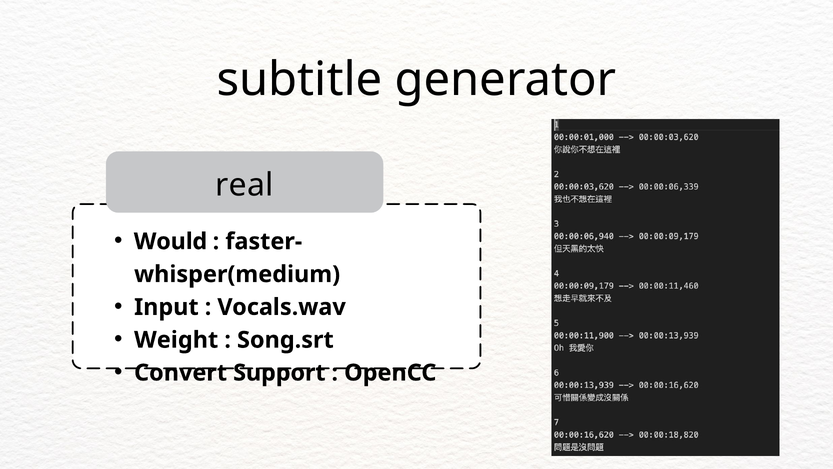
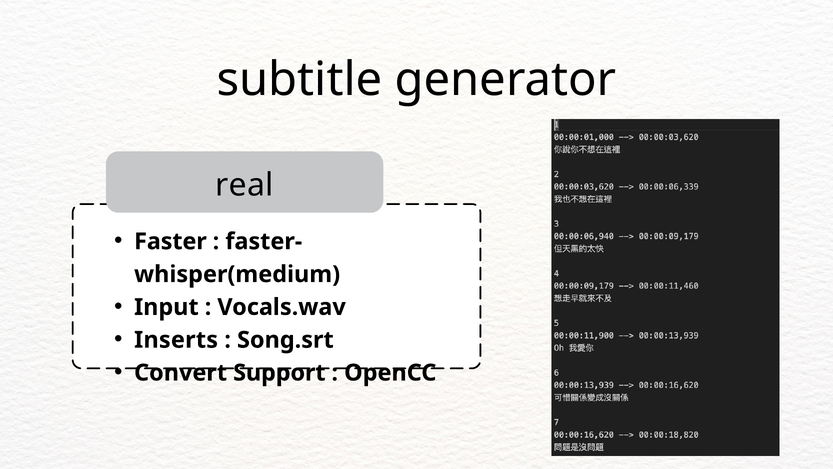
Would: Would -> Faster
Weight: Weight -> Inserts
